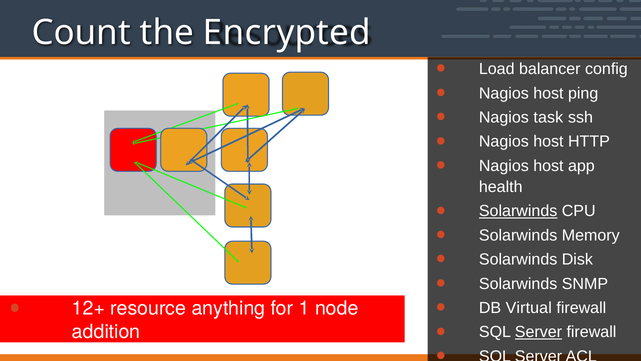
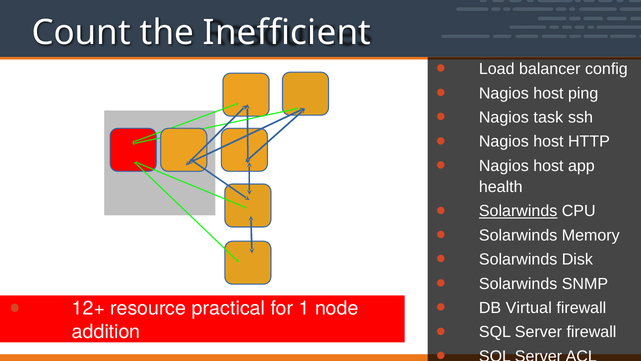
Encrypted: Encrypted -> Inefficient
anything: anything -> practical
Server at (538, 332) underline: present -> none
